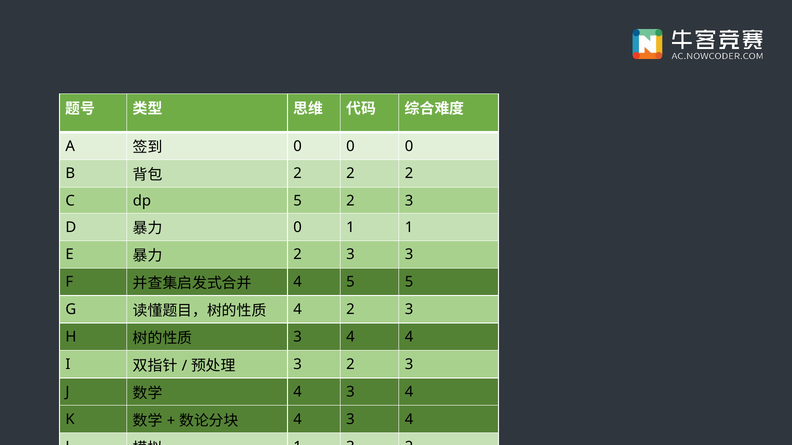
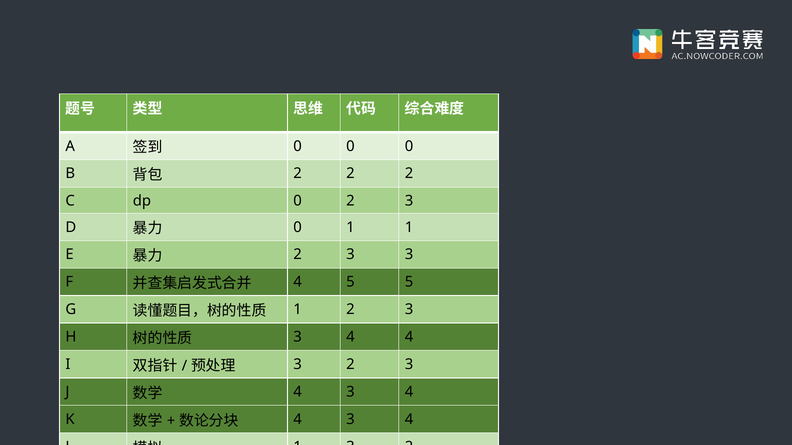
dp 5: 5 -> 0
4 at (298, 310): 4 -> 1
